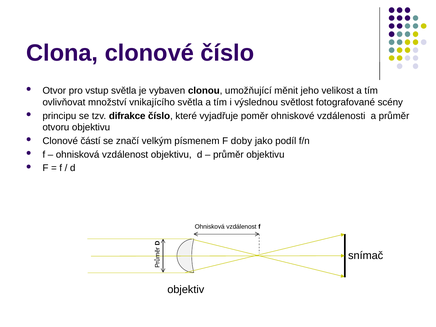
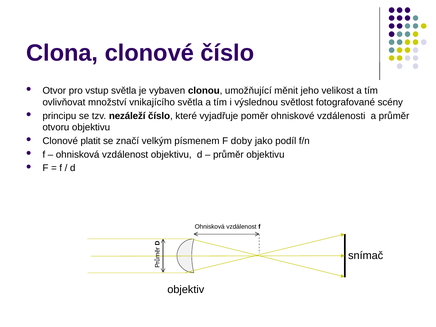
difrakce: difrakce -> nezáleží
částí: částí -> platit
